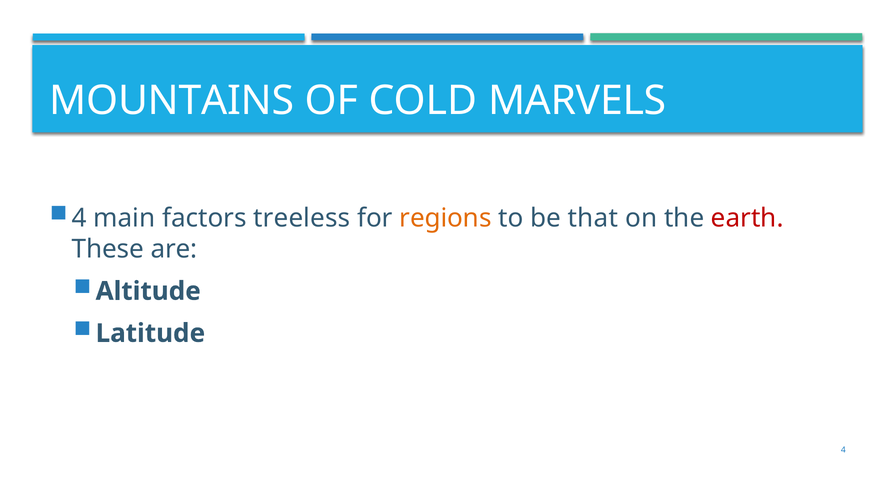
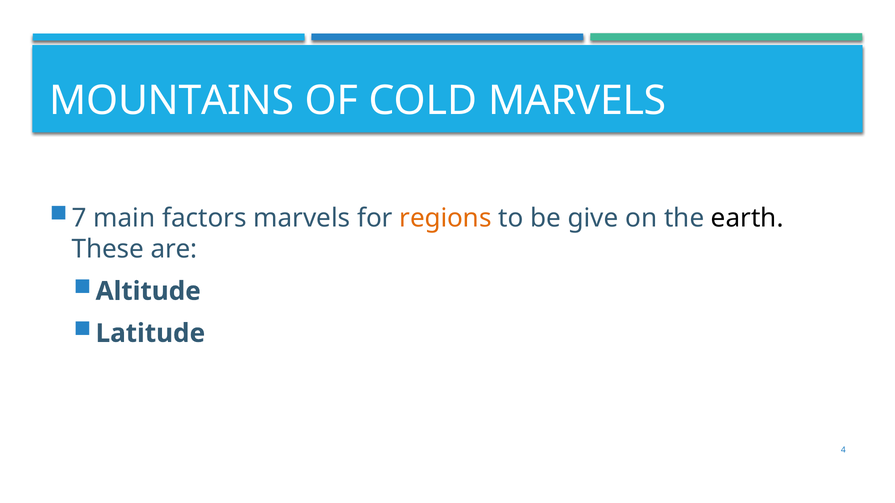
4 at (79, 218): 4 -> 7
factors treeless: treeless -> marvels
that: that -> give
earth colour: red -> black
